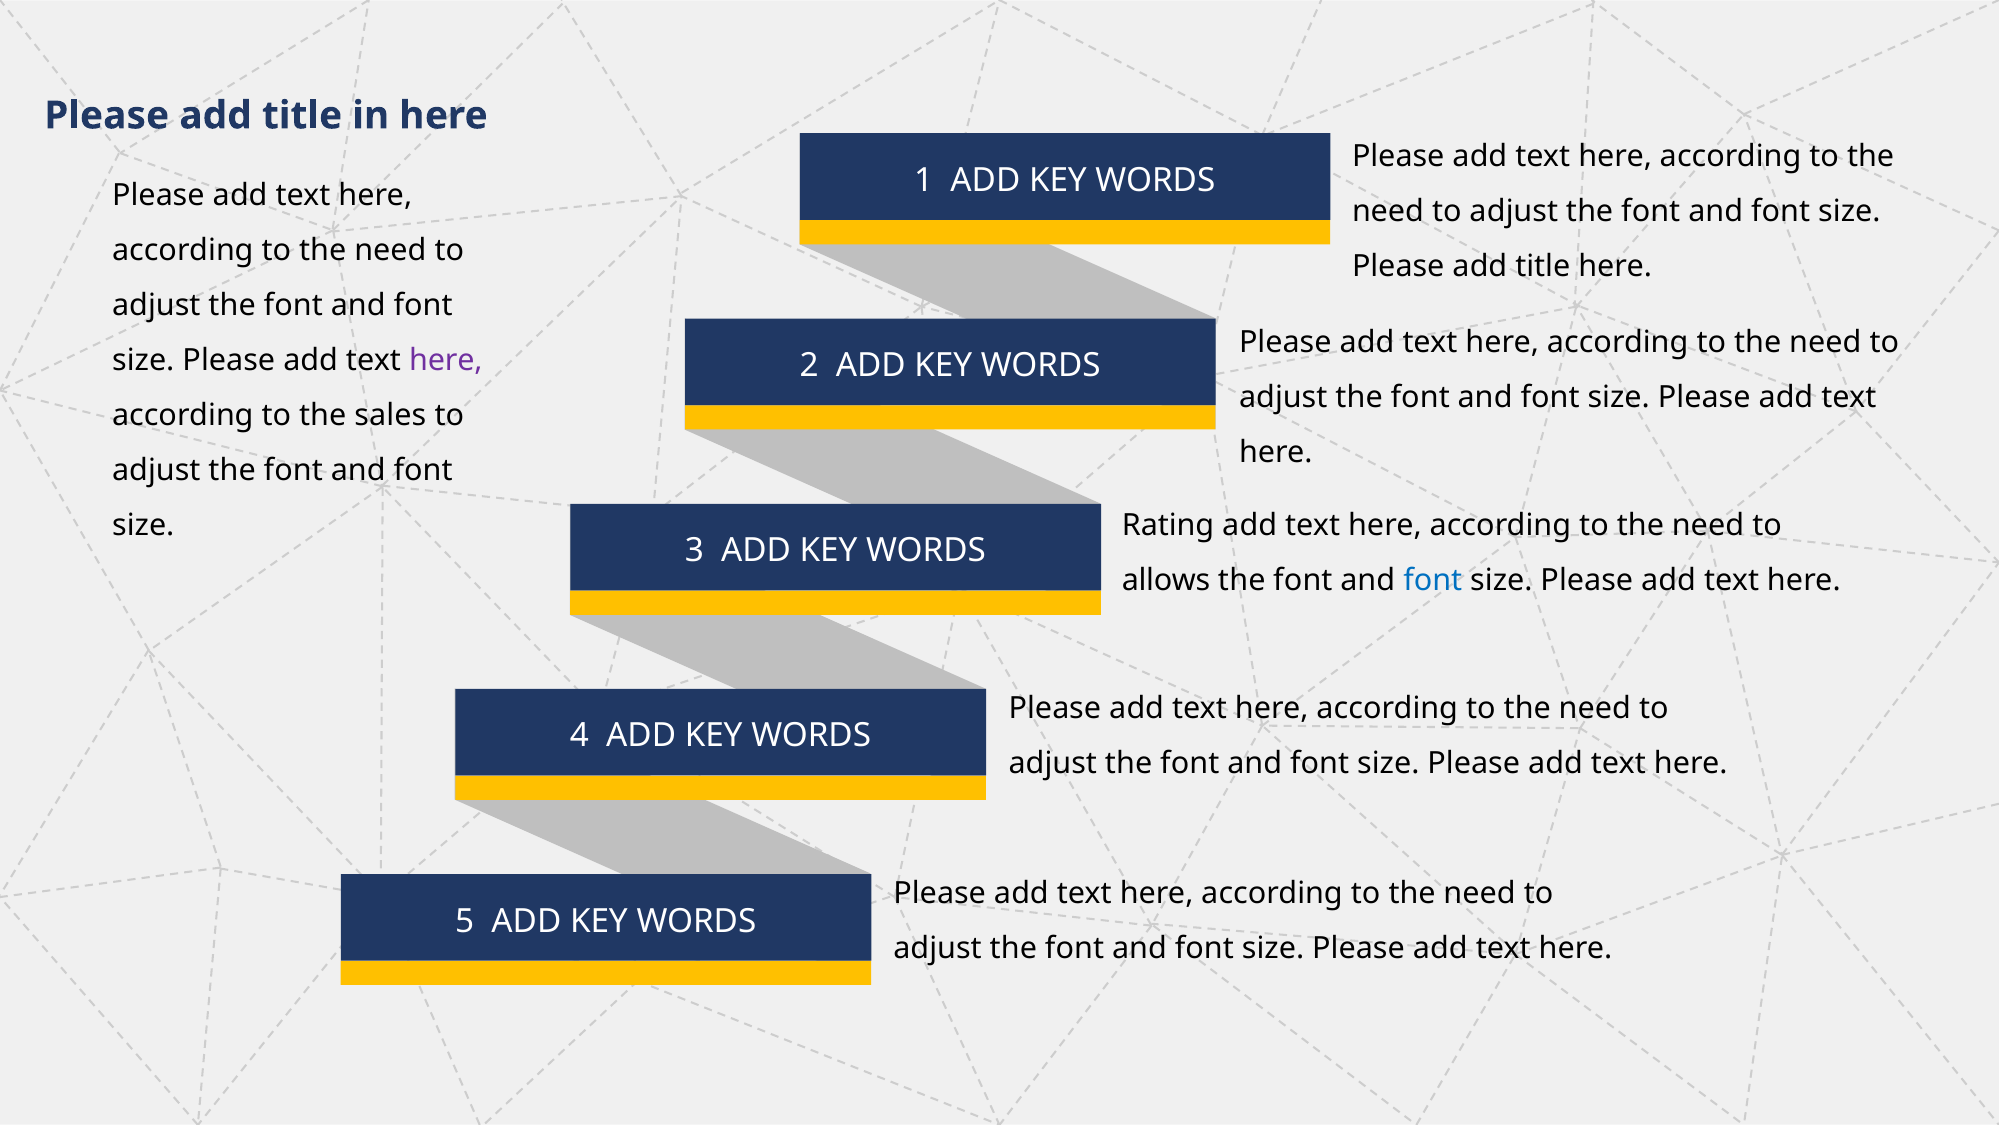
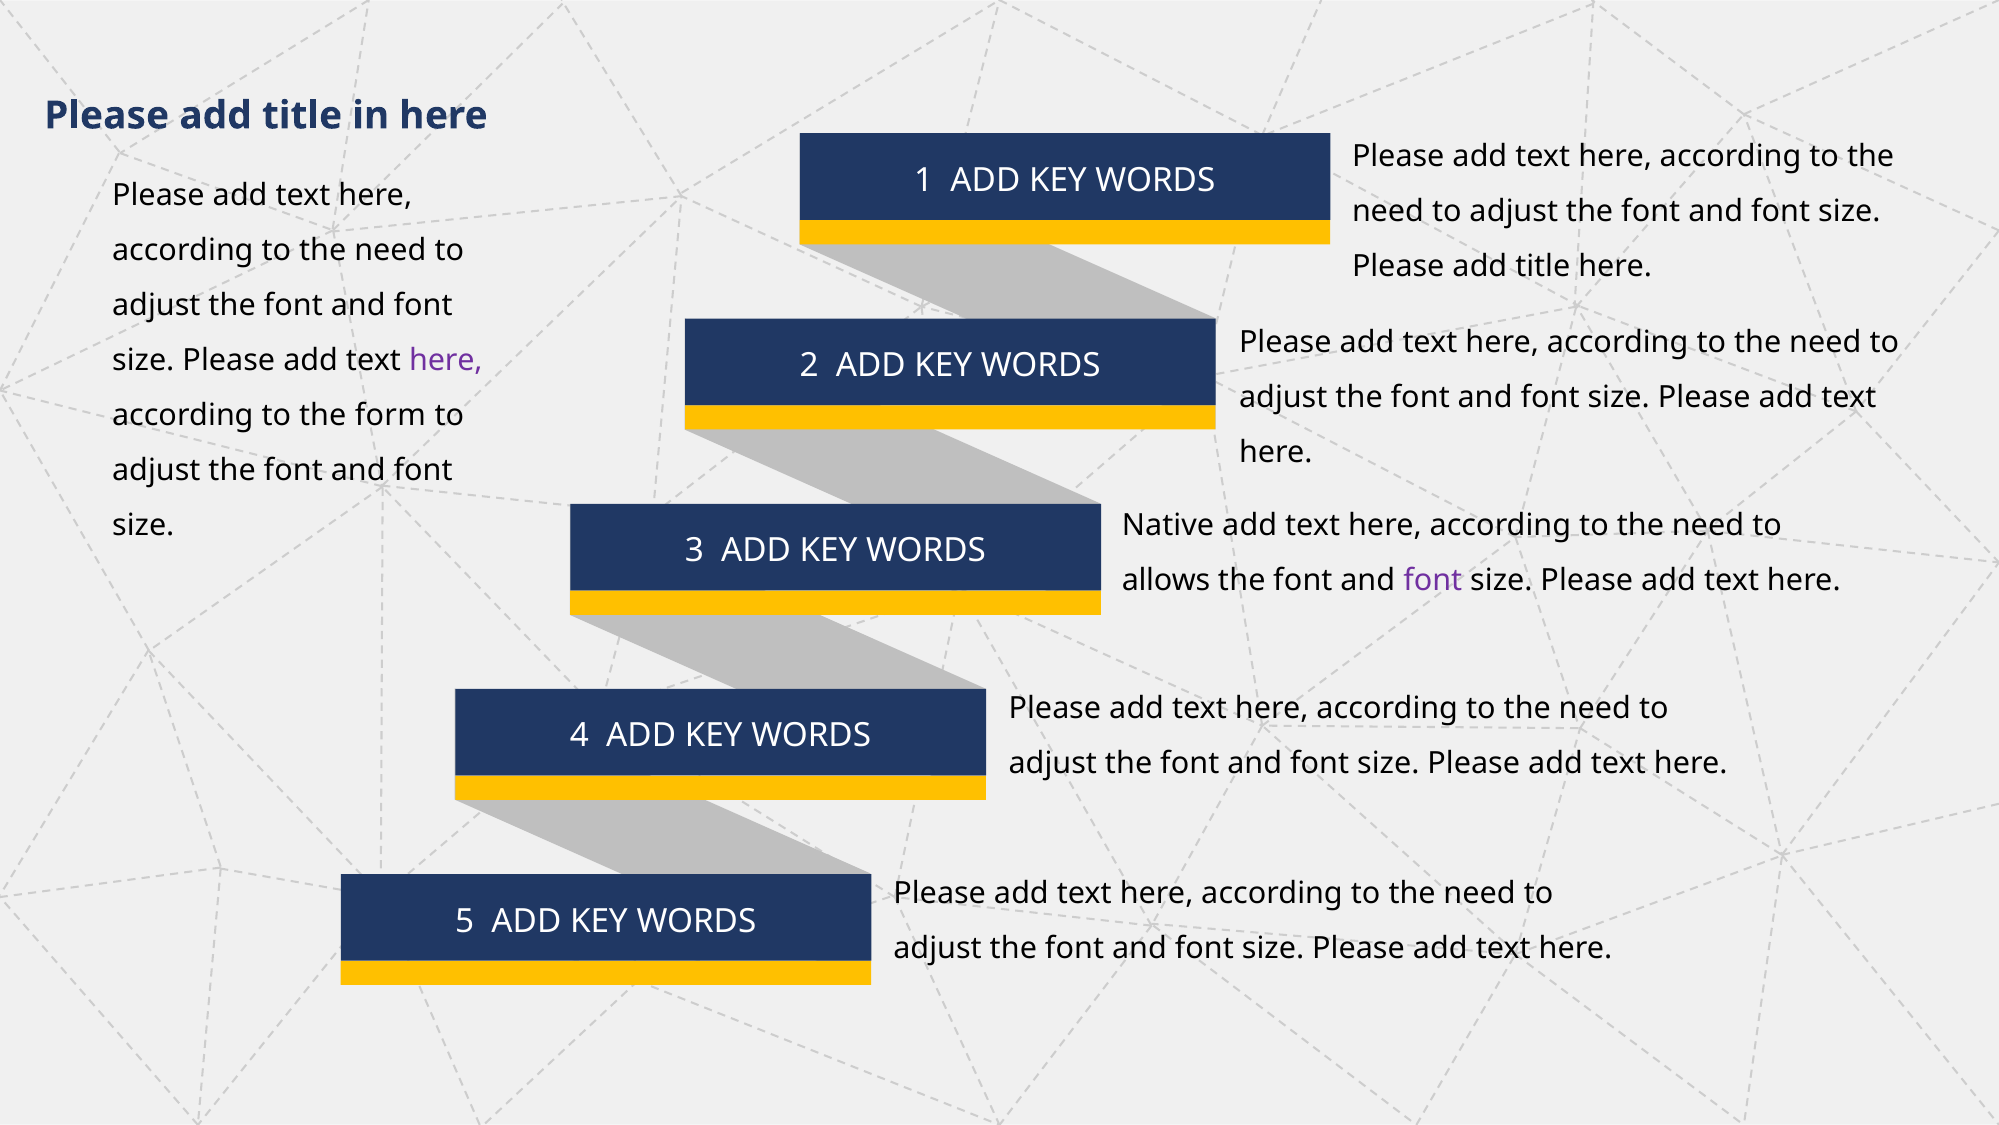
sales: sales -> form
Rating: Rating -> Native
font at (1433, 580) colour: blue -> purple
